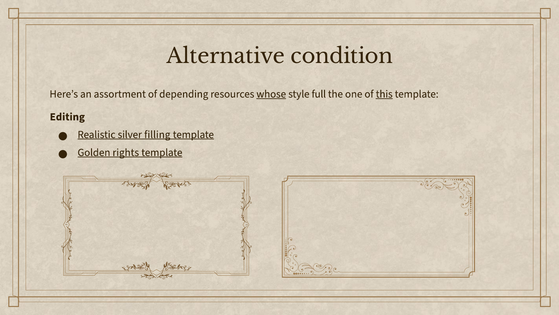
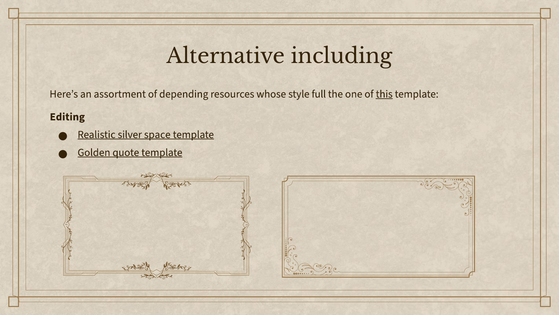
condition: condition -> including
whose underline: present -> none
filling: filling -> space
rights: rights -> quote
